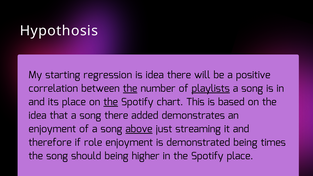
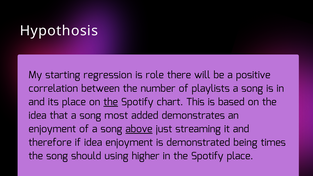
is idea: idea -> role
the at (130, 89) underline: present -> none
playlists underline: present -> none
song there: there -> most
if role: role -> idea
should being: being -> using
